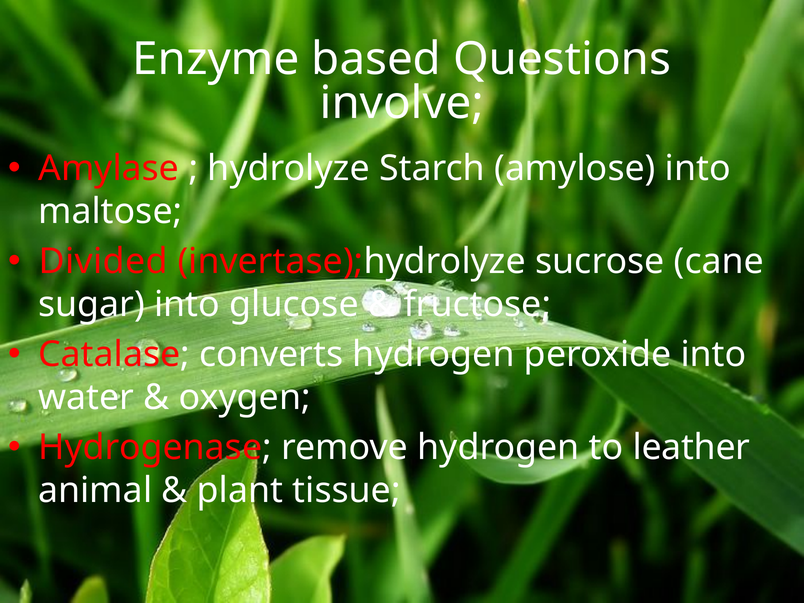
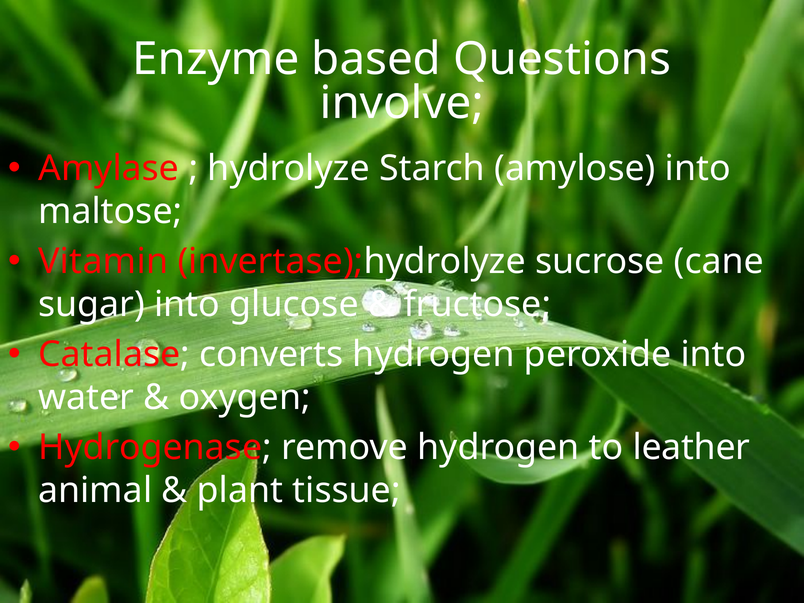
Divided: Divided -> Vitamin
